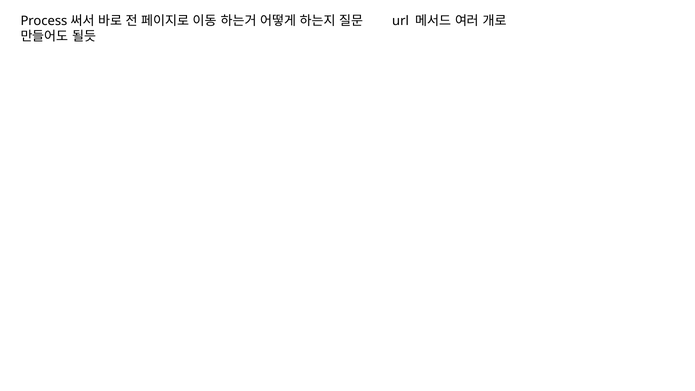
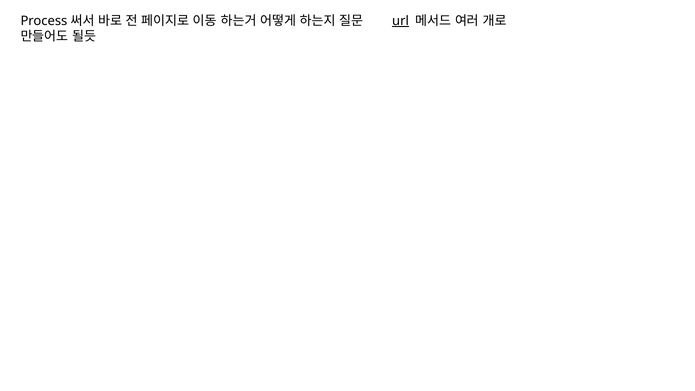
url underline: none -> present
